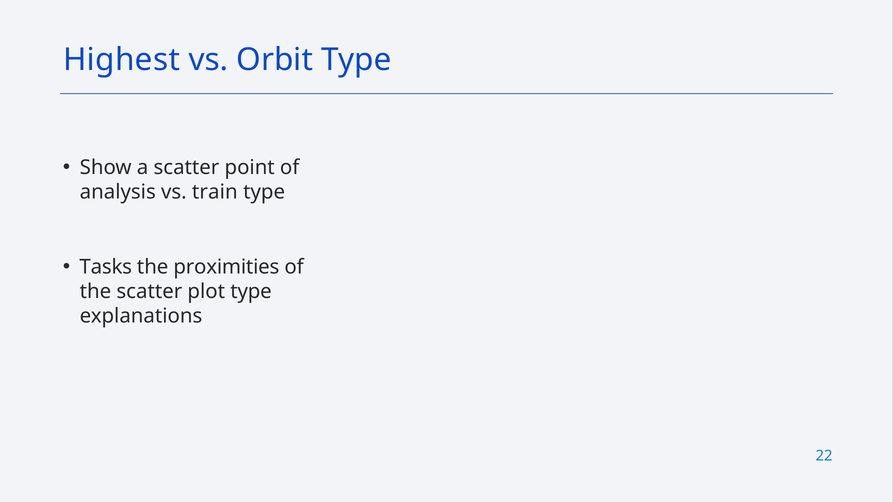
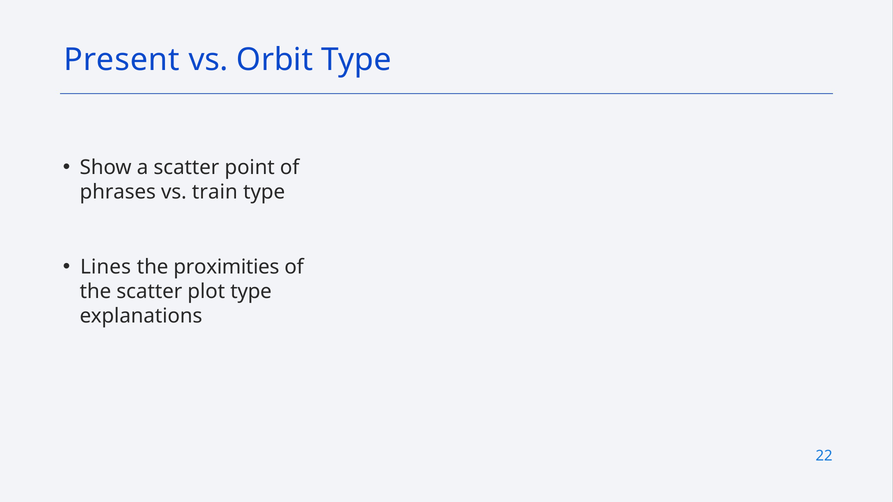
Highest: Highest -> Present
analysis: analysis -> phrases
Tasks: Tasks -> Lines
